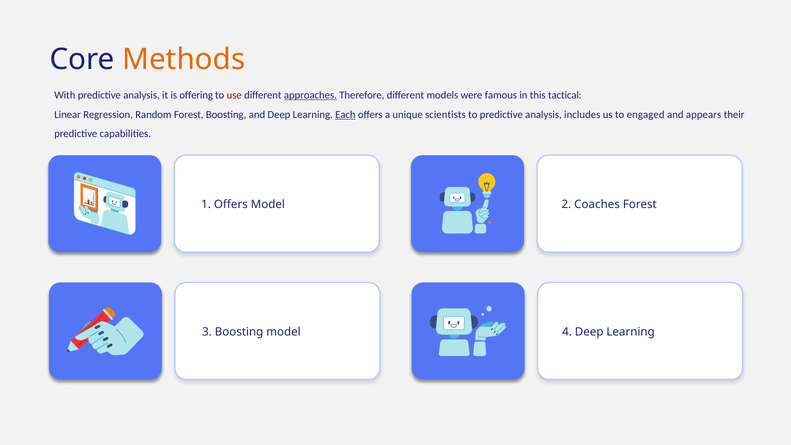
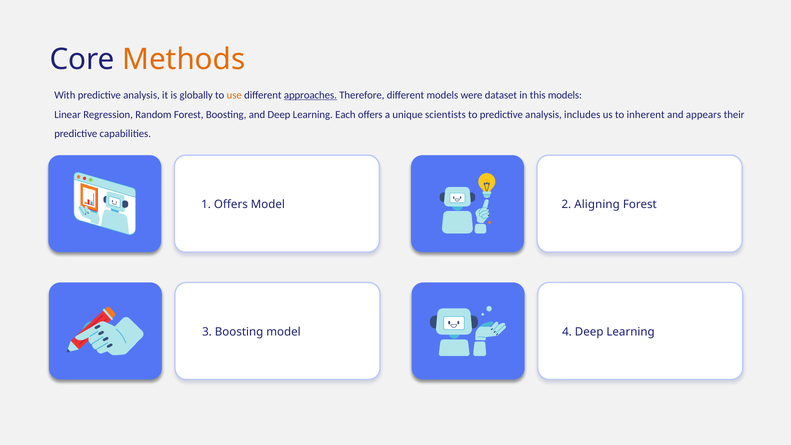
offering: offering -> globally
use colour: red -> orange
famous: famous -> dataset
this tactical: tactical -> models
Each underline: present -> none
engaged: engaged -> inherent
Coaches: Coaches -> Aligning
